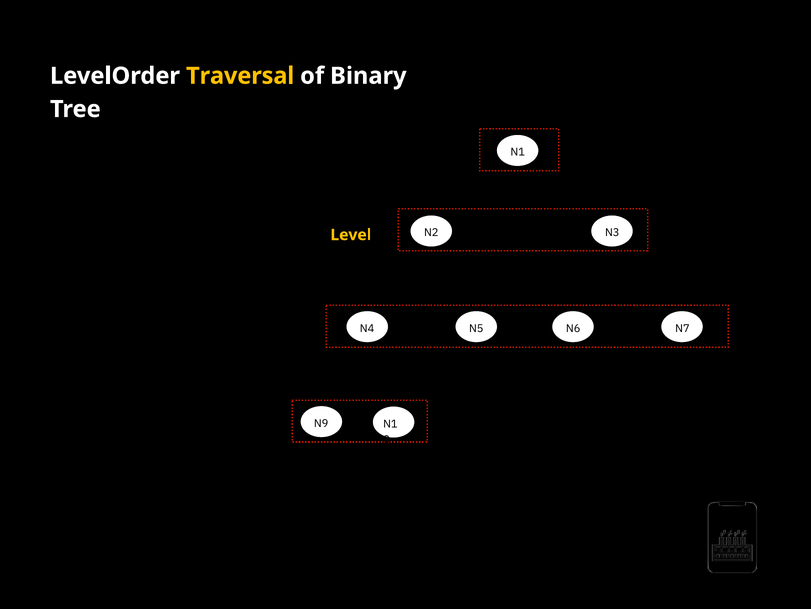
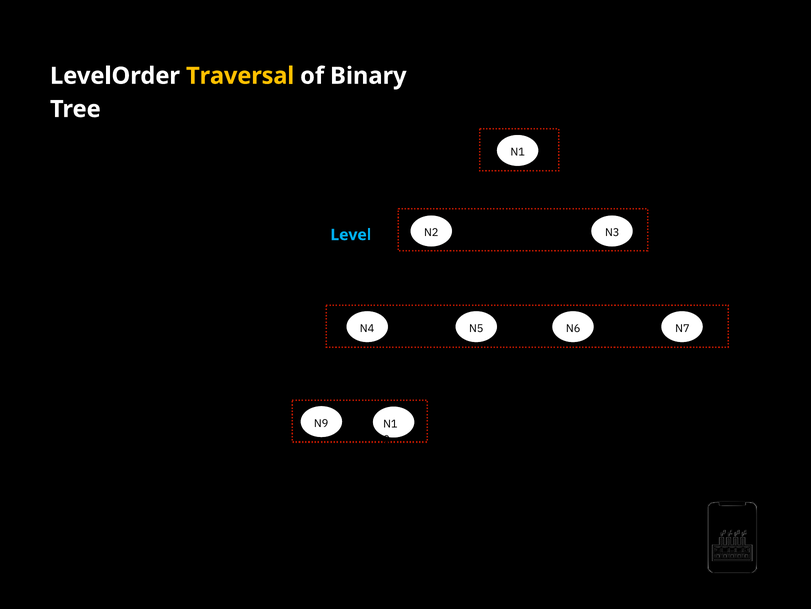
Level at (351, 235) colour: yellow -> light blue
